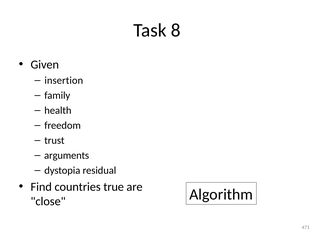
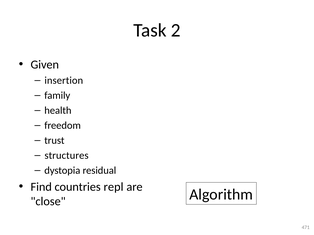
8: 8 -> 2
arguments: arguments -> structures
true: true -> repl
